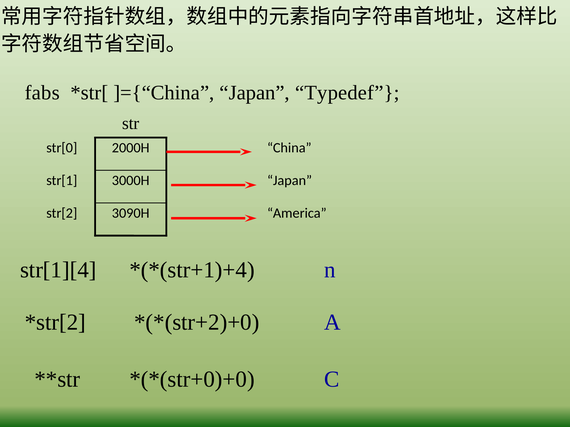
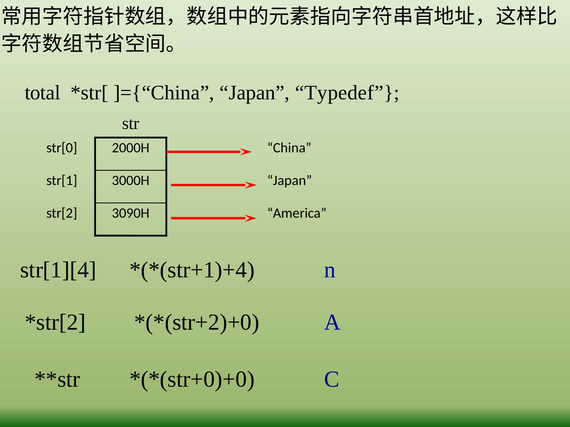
fabs: fabs -> total
